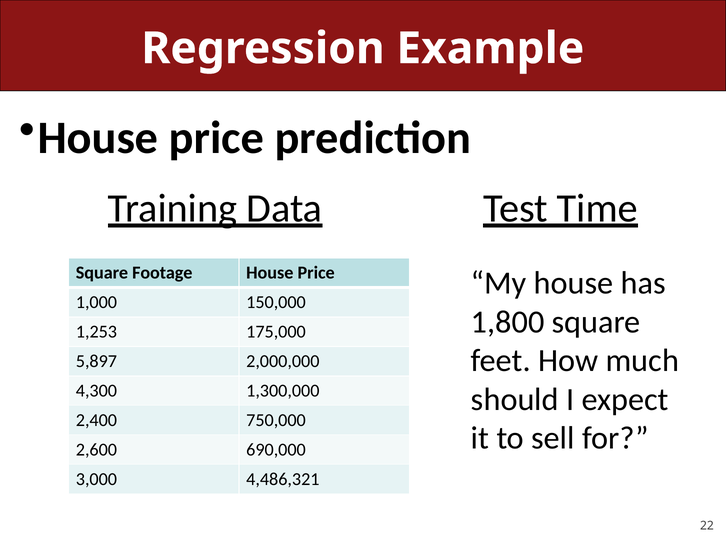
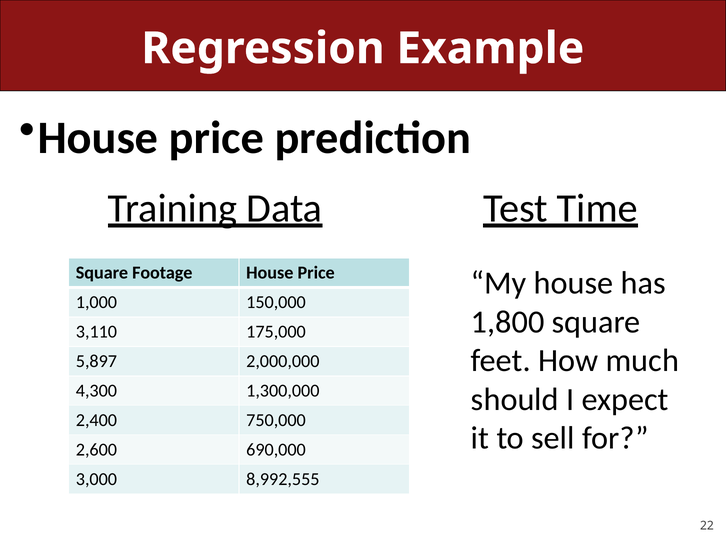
1,253: 1,253 -> 3,110
4,486,321: 4,486,321 -> 8,992,555
